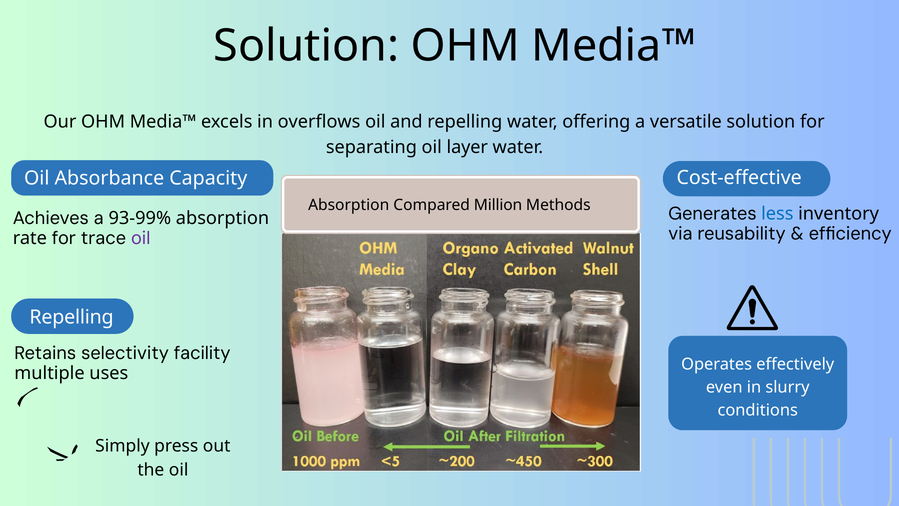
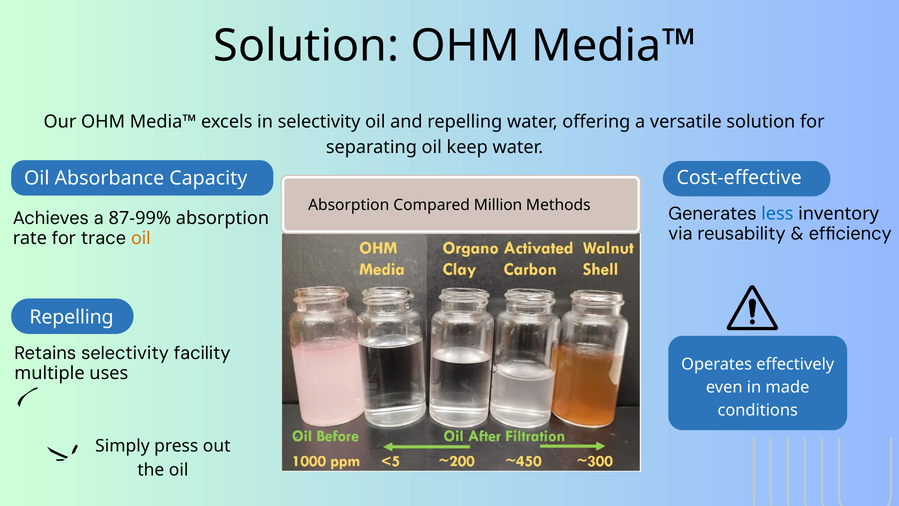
in overflows: overflows -> selectivity
layer: layer -> keep
93-99%: 93-99% -> 87-99%
oil at (141, 238) colour: purple -> orange
slurry: slurry -> made
